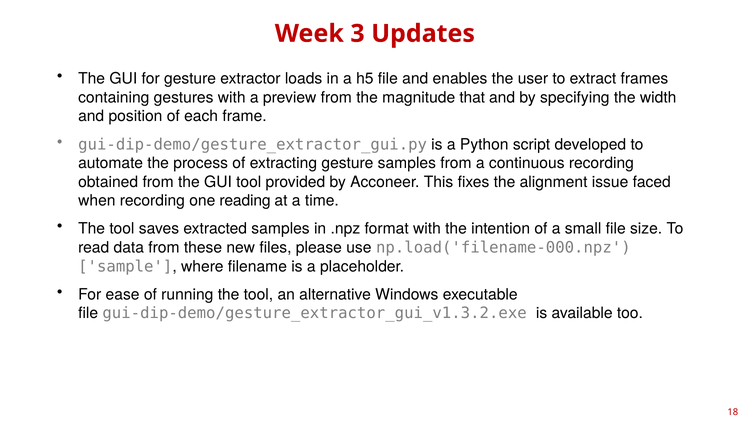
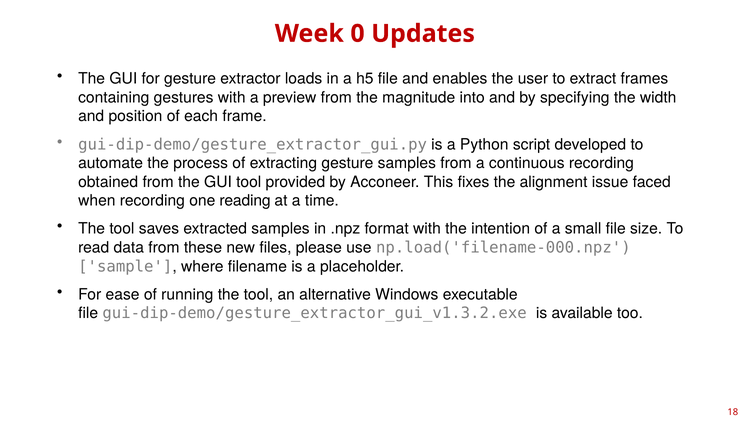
3: 3 -> 0
that: that -> into
